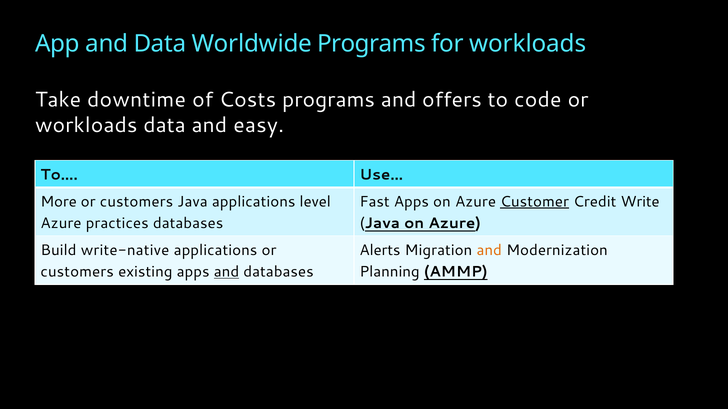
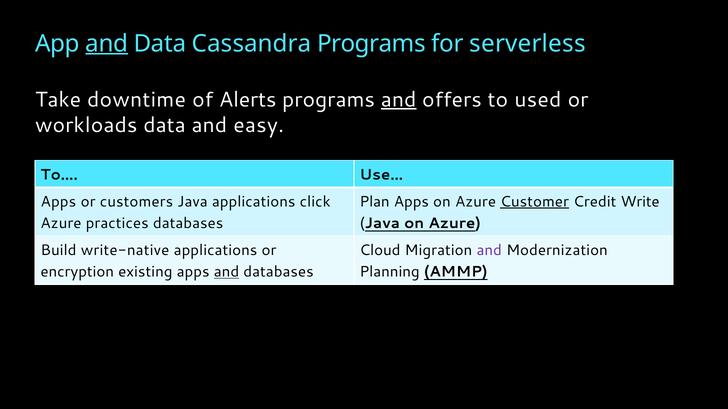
and at (107, 44) underline: none -> present
Worldwide: Worldwide -> Cassandra
for workloads: workloads -> serverless
Costs: Costs -> Alerts
and at (399, 100) underline: none -> present
code: code -> used
More at (59, 202): More -> Apps
level: level -> click
Fast: Fast -> Plan
Alerts: Alerts -> Cloud
and at (489, 251) colour: orange -> purple
customers at (77, 272): customers -> encryption
